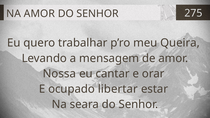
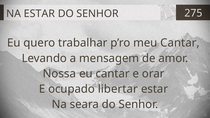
NA AMOR: AMOR -> ESTAR
meu Queira: Queira -> Cantar
